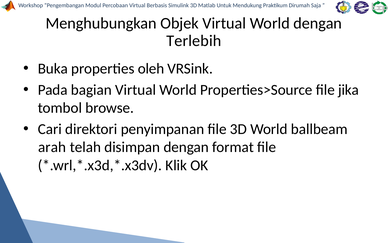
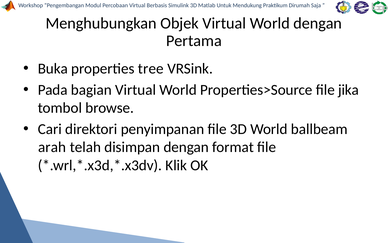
Terlebih: Terlebih -> Pertama
oleh: oleh -> tree
